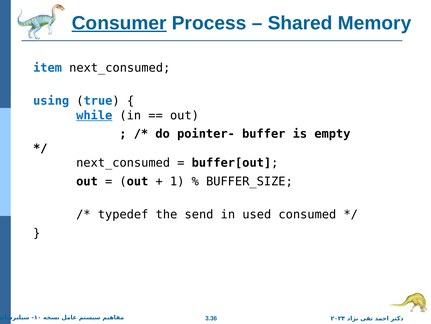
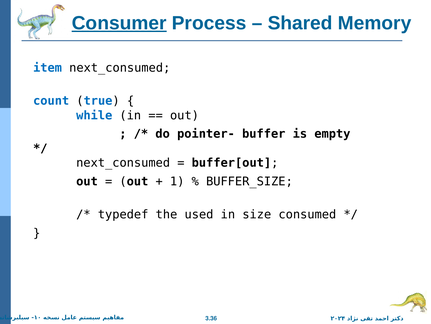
using: using -> count
while underline: present -> none
send: send -> used
used: used -> size
